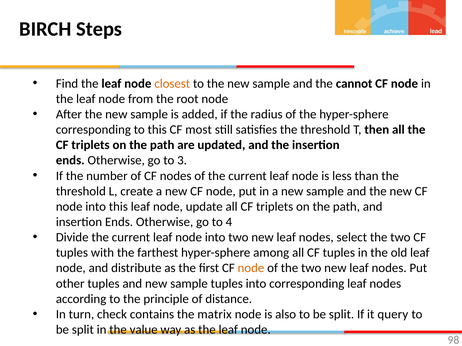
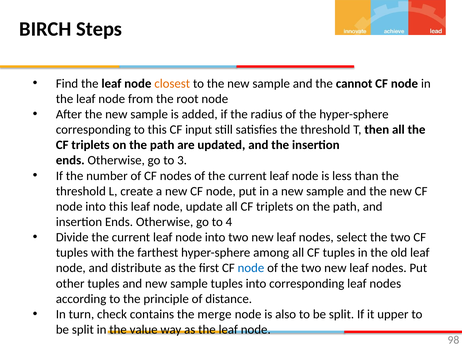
most: most -> input
node at (251, 268) colour: orange -> blue
matrix: matrix -> merge
query: query -> upper
